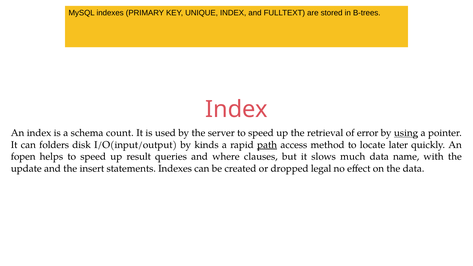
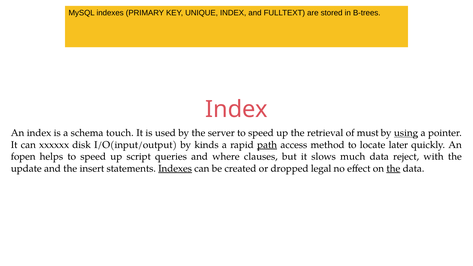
count: count -> touch
error: error -> must
folders: folders -> xxxxxx
result: result -> script
name: name -> reject
Indexes at (175, 168) underline: none -> present
the at (393, 168) underline: none -> present
